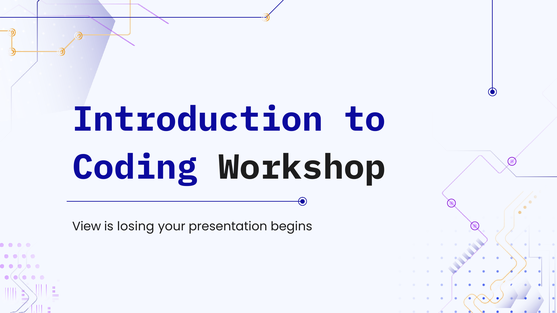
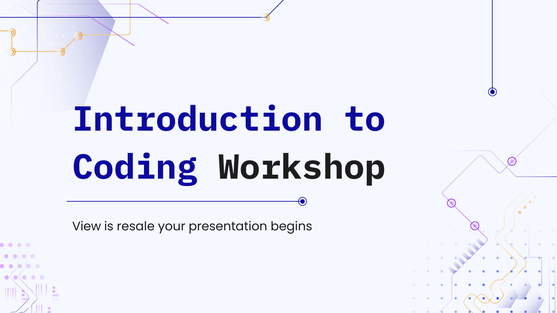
losing: losing -> resale
